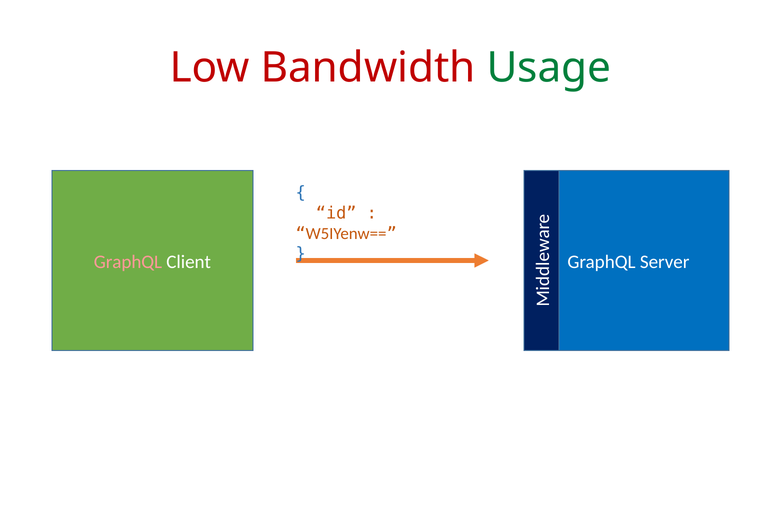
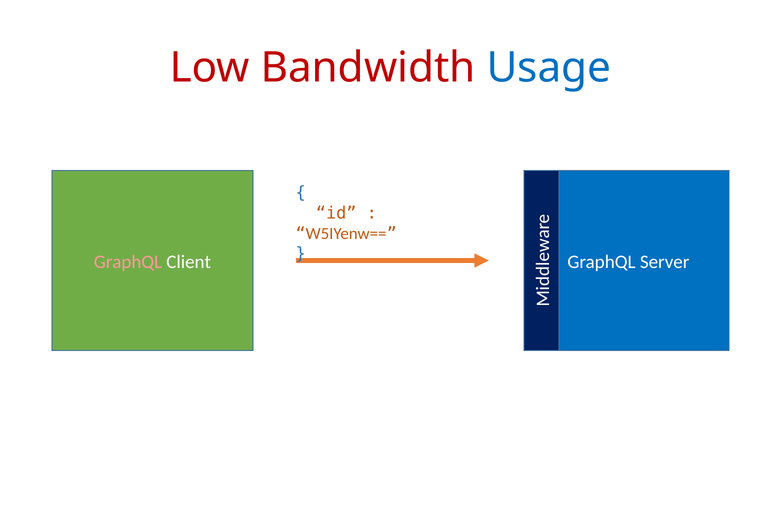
Usage colour: green -> blue
